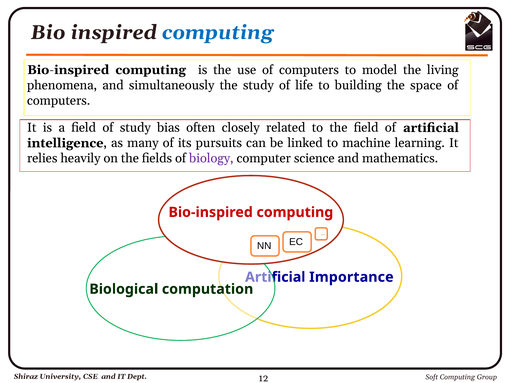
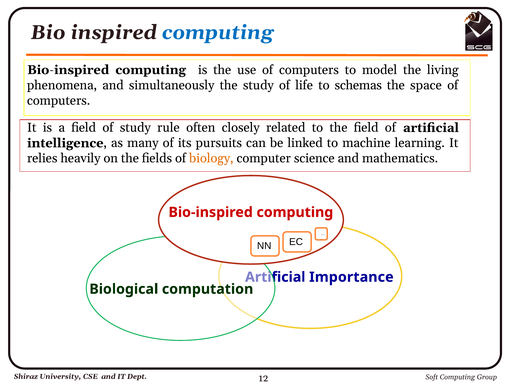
building: building -> schemas
bias: bias -> rule
biology colour: purple -> orange
